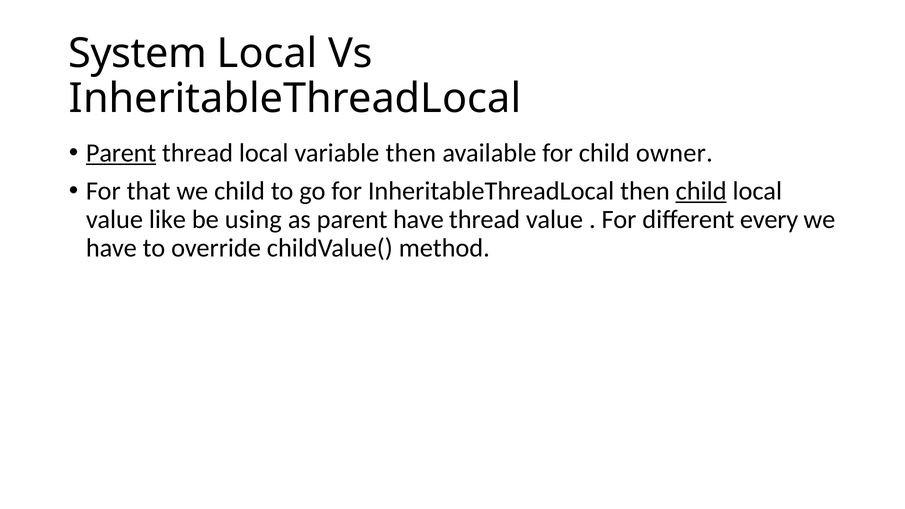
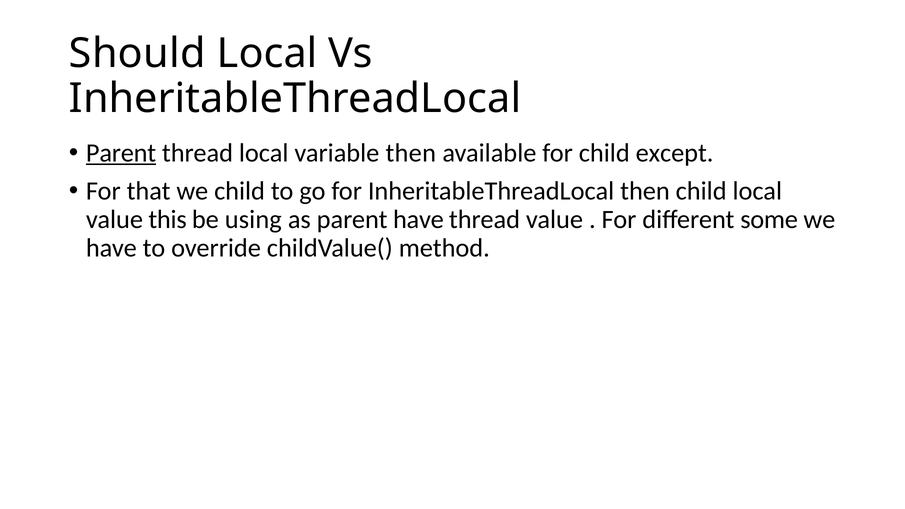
System: System -> Should
owner: owner -> except
child at (701, 191) underline: present -> none
like: like -> this
every: every -> some
